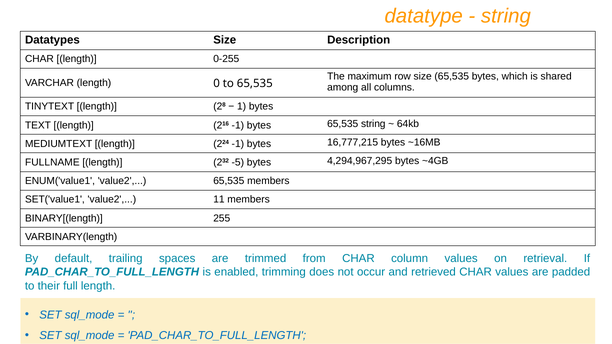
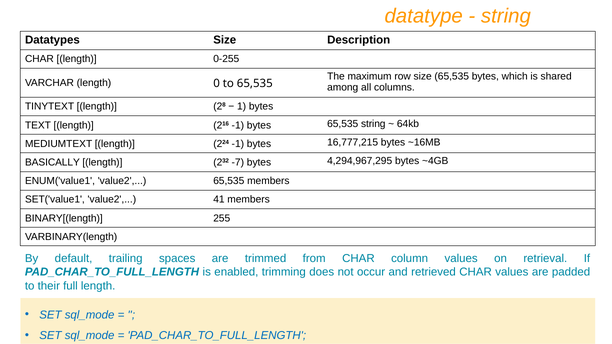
FULLNAME: FULLNAME -> BASICALLY
-5: -5 -> -7
11: 11 -> 41
